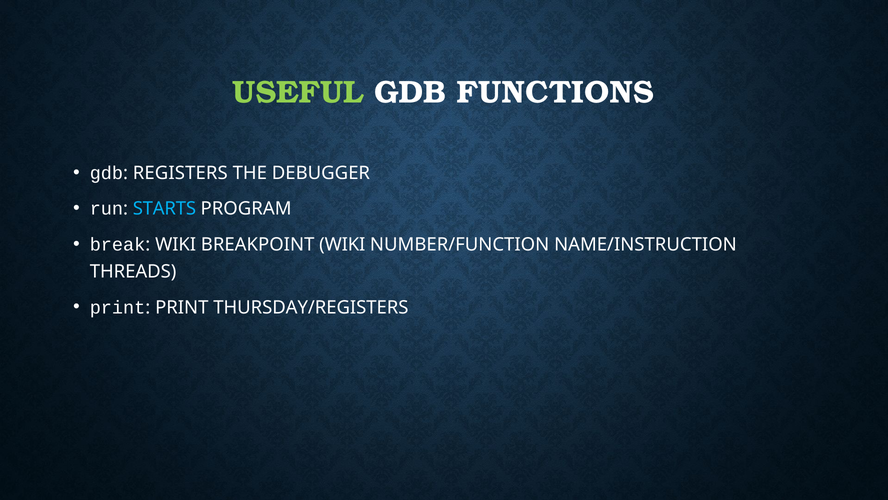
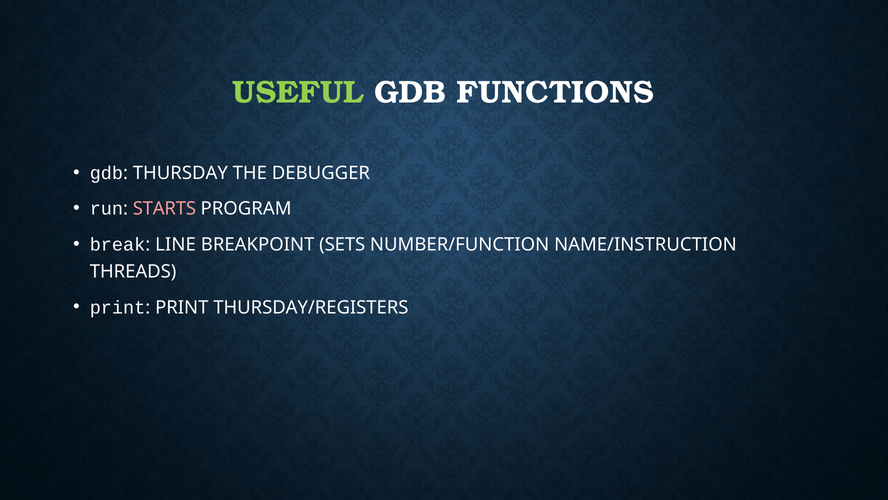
REGISTERS: REGISTERS -> THURSDAY
STARTS colour: light blue -> pink
break WIKI: WIKI -> LINE
BREAKPOINT WIKI: WIKI -> SETS
